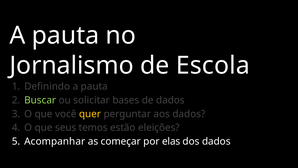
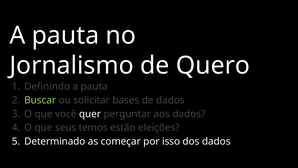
Escola: Escola -> Quero
quer colour: yellow -> white
Acompanhar: Acompanhar -> Determinado
elas: elas -> isso
